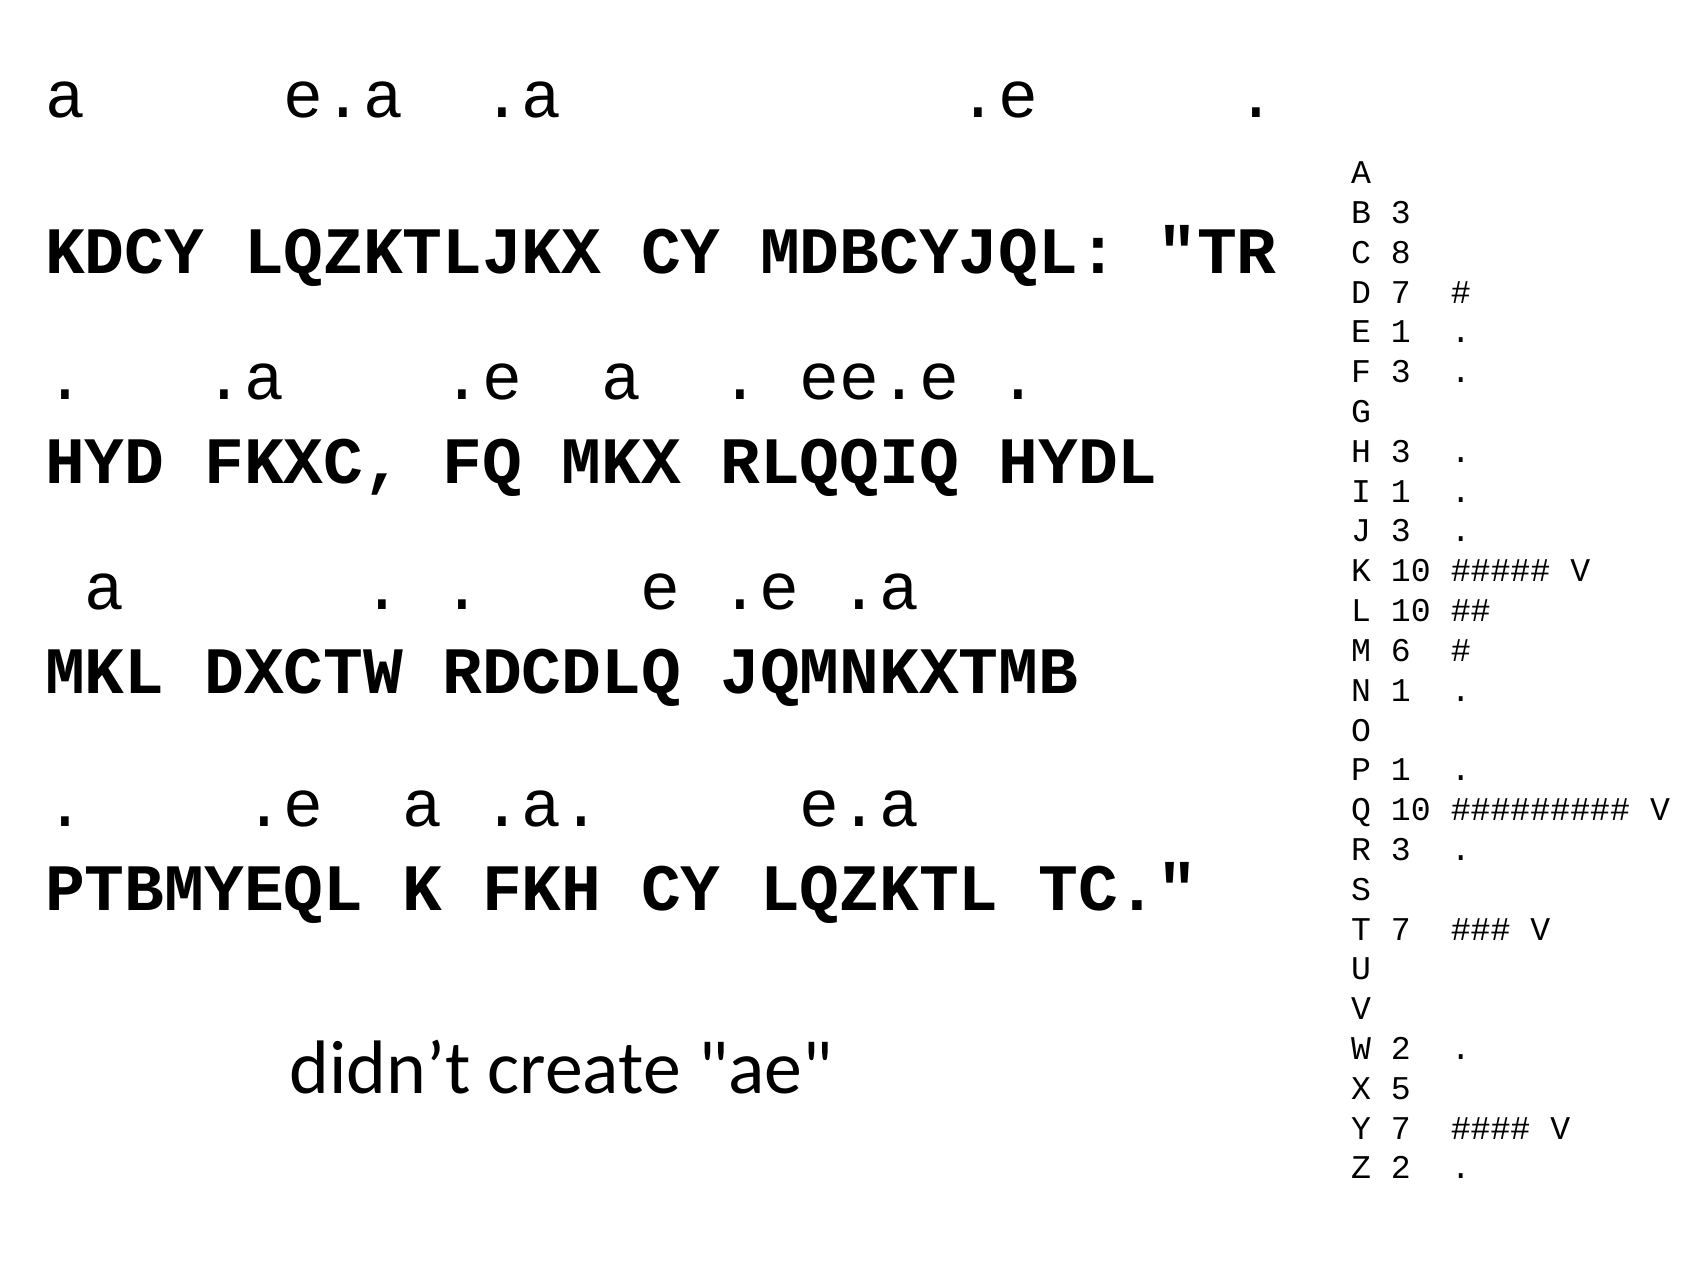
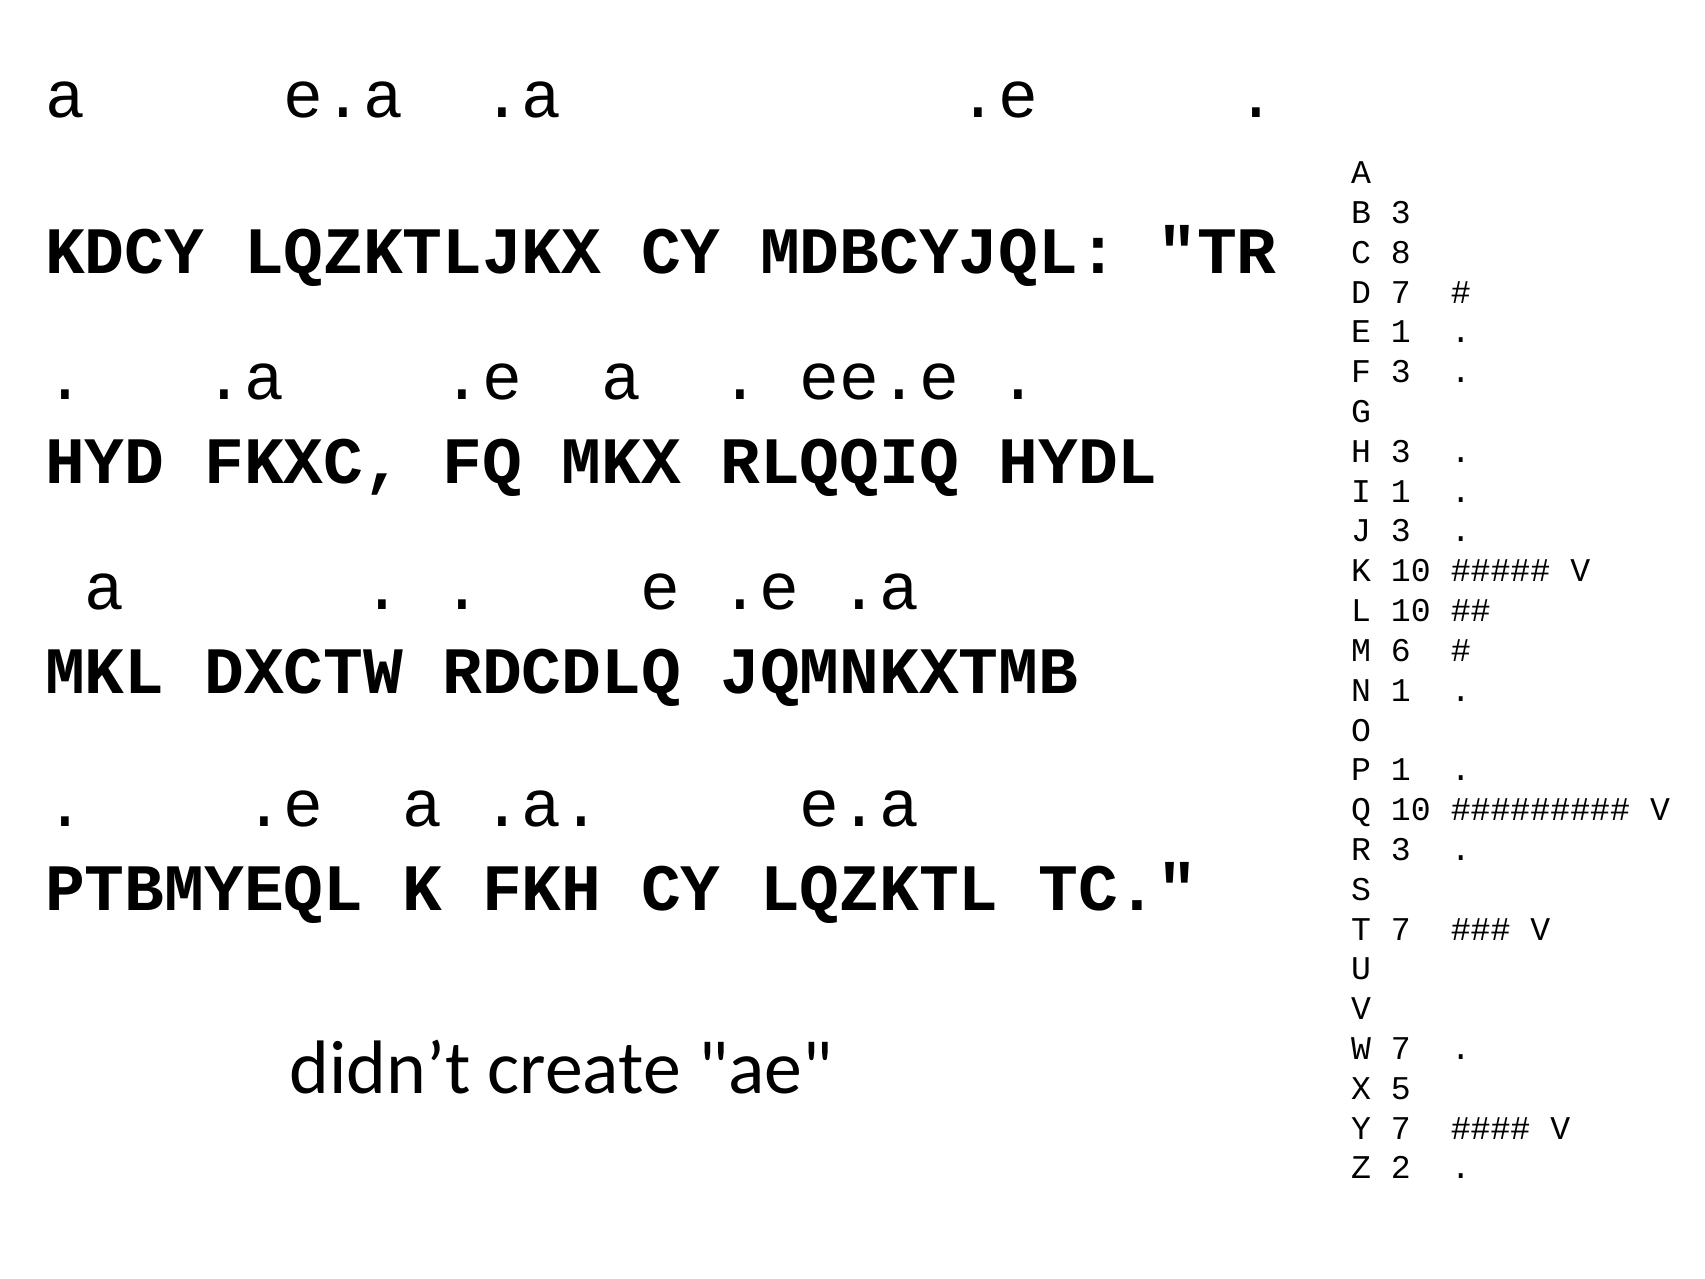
W 2: 2 -> 7
